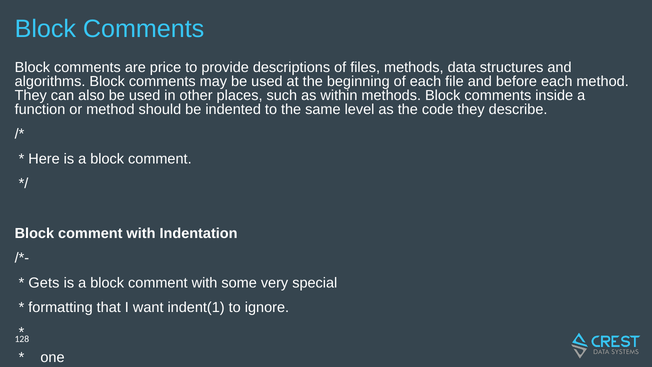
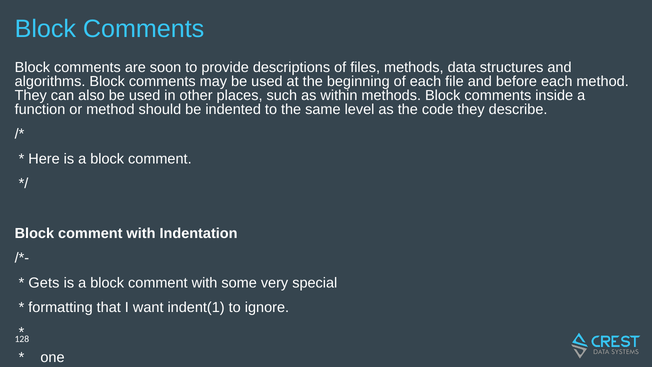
price: price -> soon
